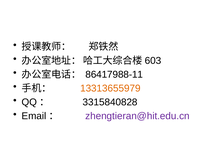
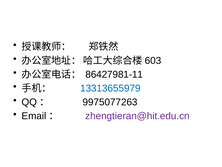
86417988-11: 86417988-11 -> 86427981-11
13313655979 colour: orange -> blue
3315840828: 3315840828 -> 9975077263
